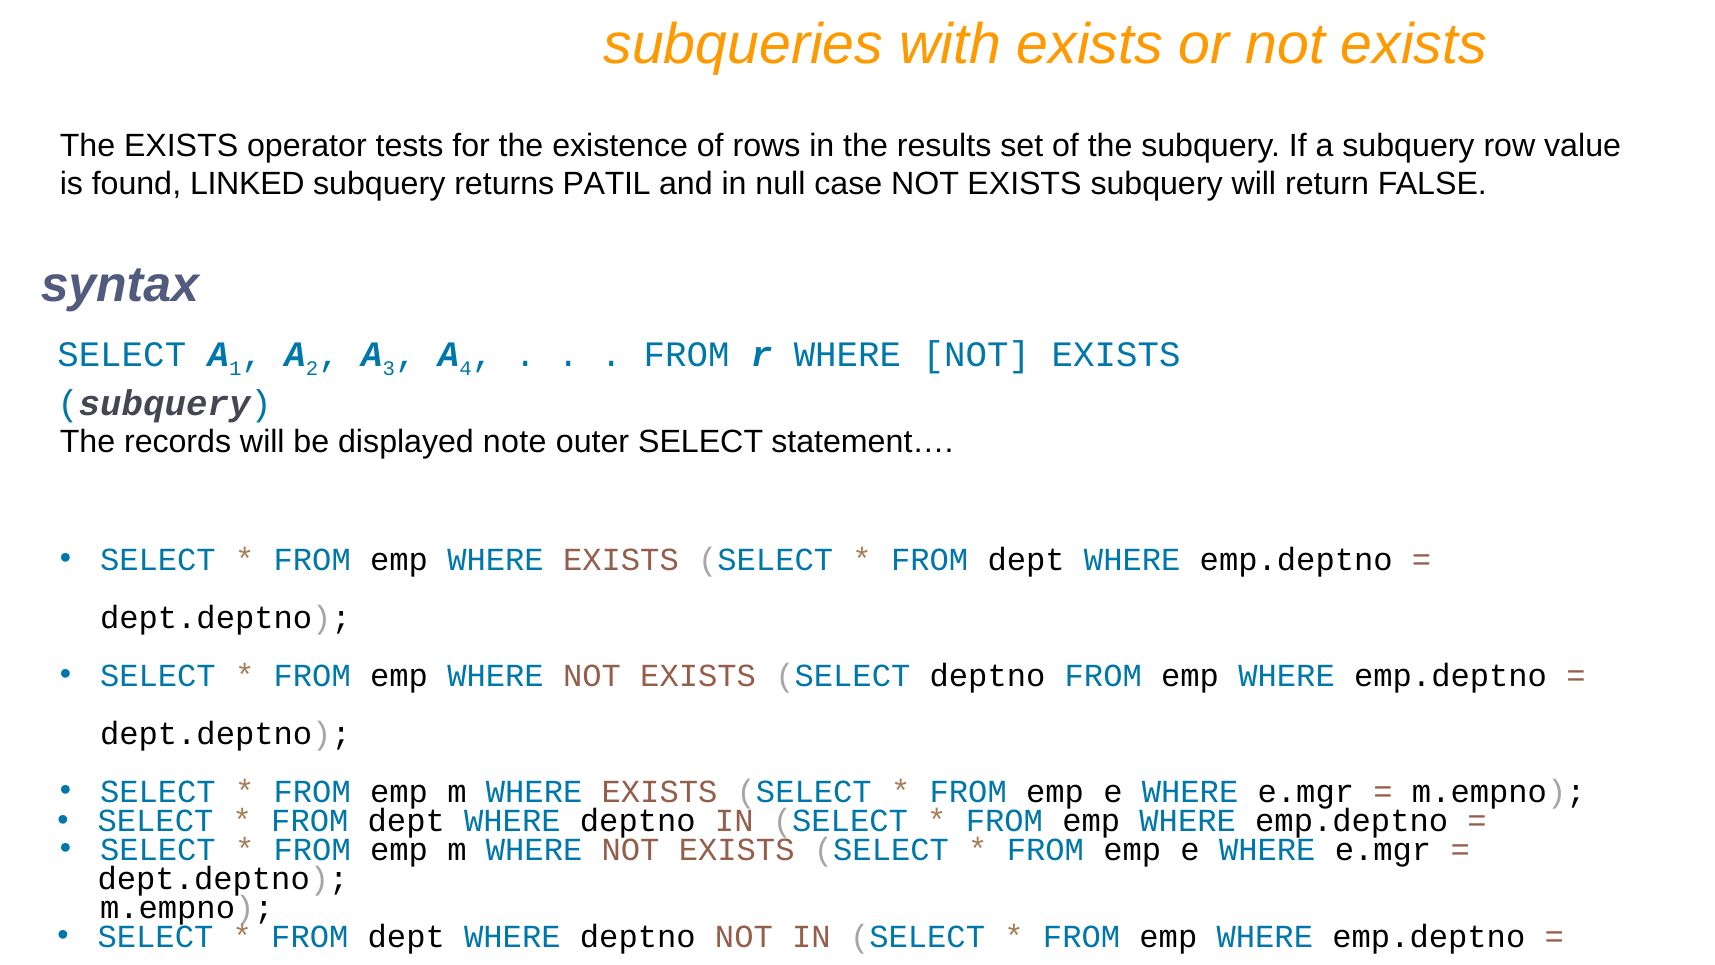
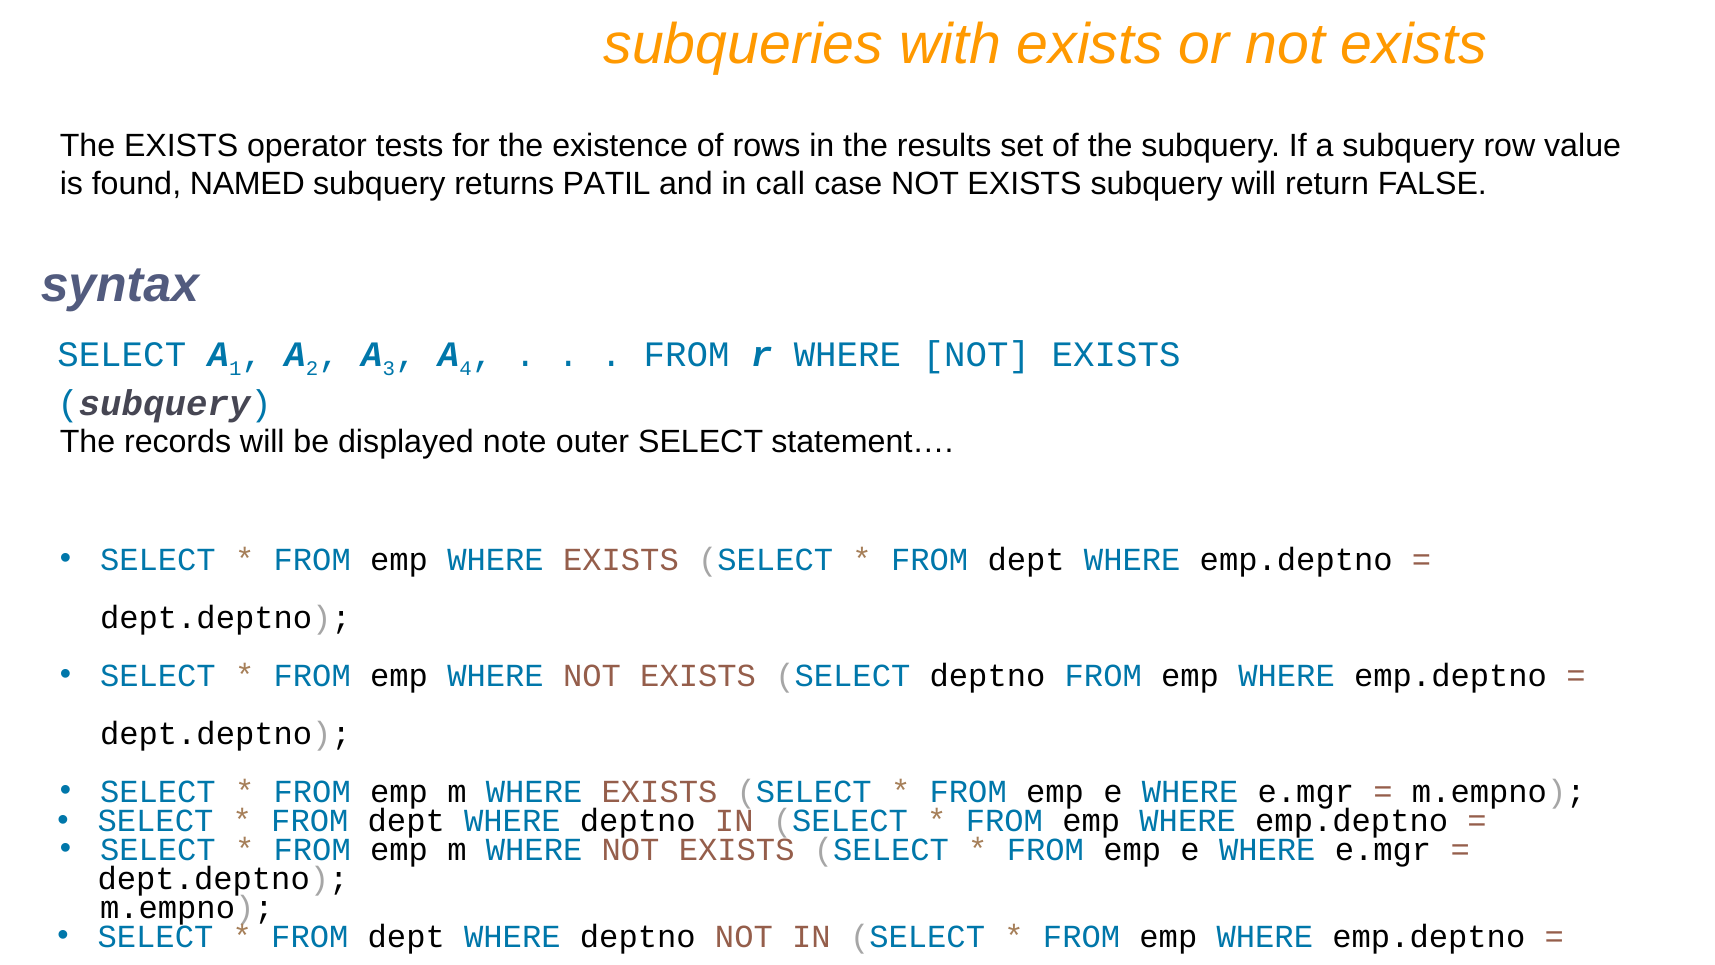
LINKED: LINKED -> NAMED
null: null -> call
